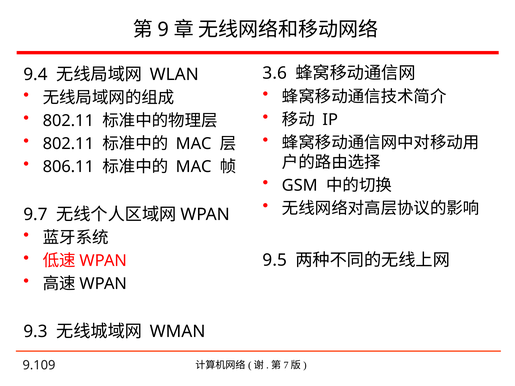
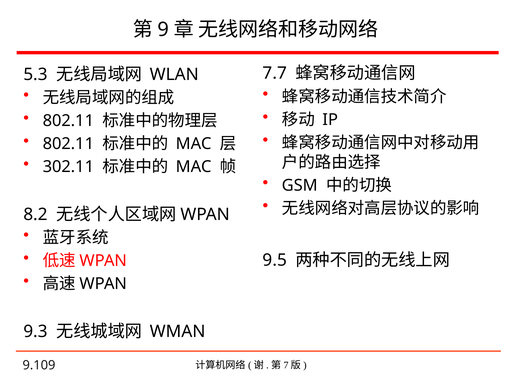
3.6: 3.6 -> 7.7
9.4: 9.4 -> 5.3
806.11: 806.11 -> 302.11
9.7: 9.7 -> 8.2
